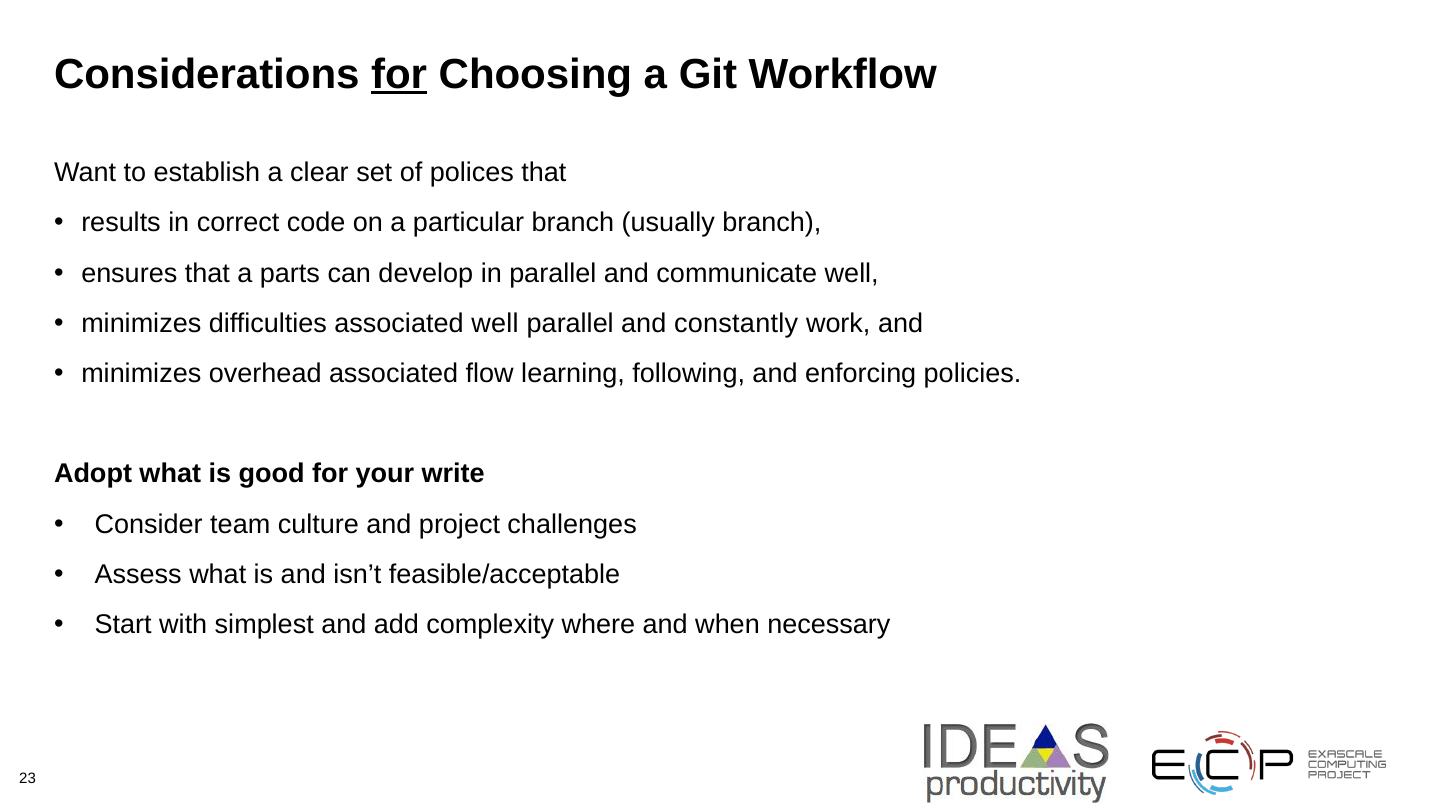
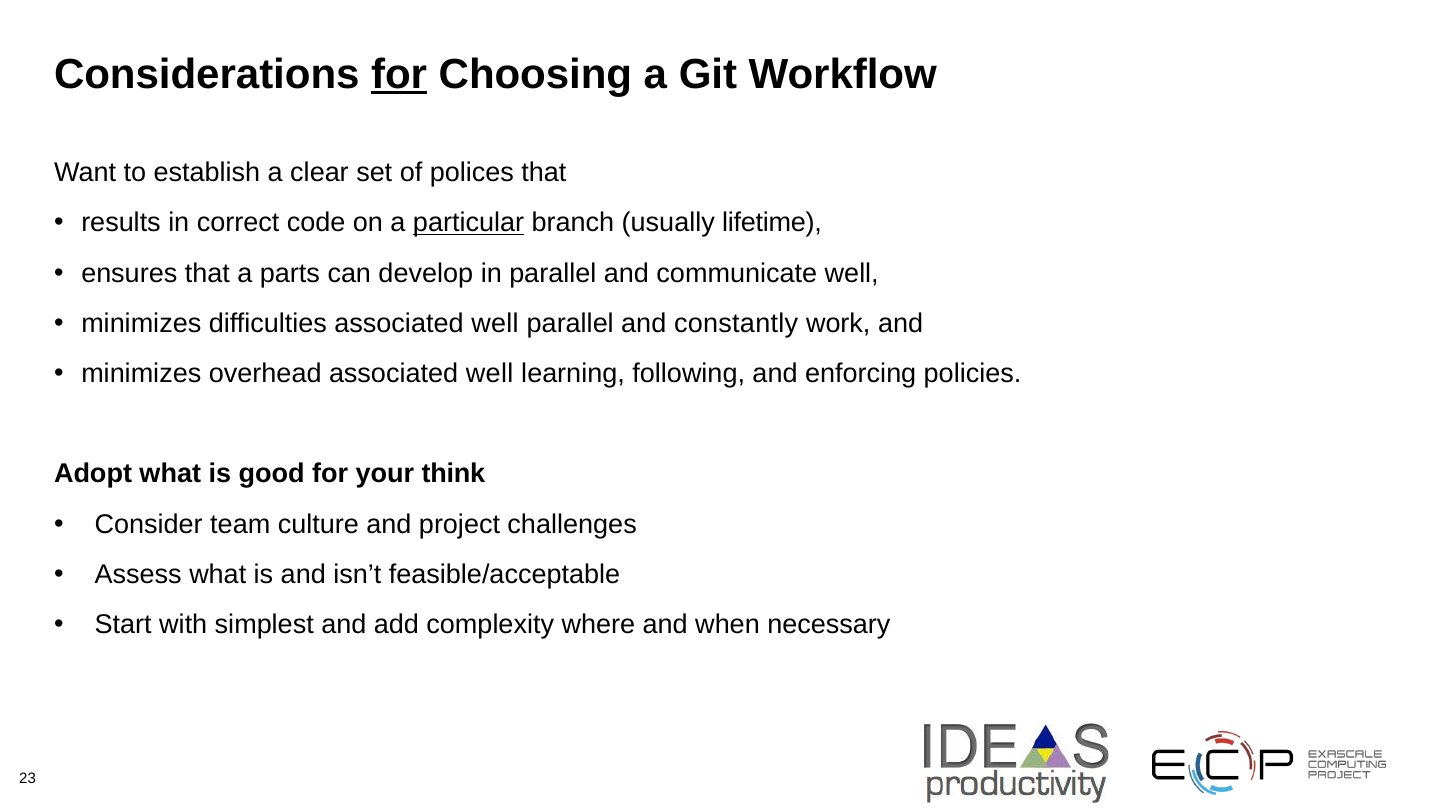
particular underline: none -> present
usually branch: branch -> lifetime
overhead associated flow: flow -> well
write: write -> think
